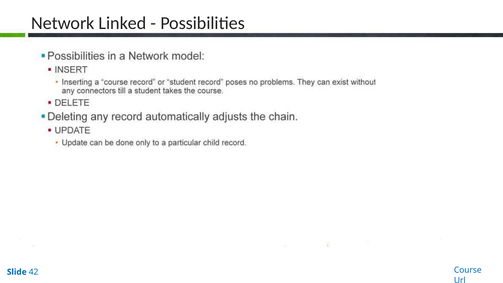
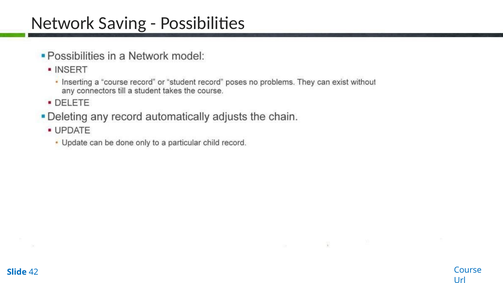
Linked: Linked -> Saving
